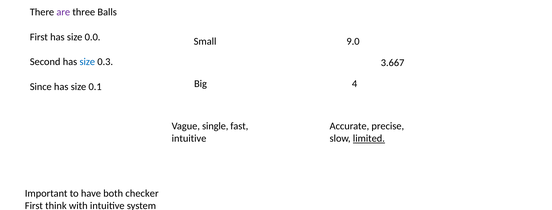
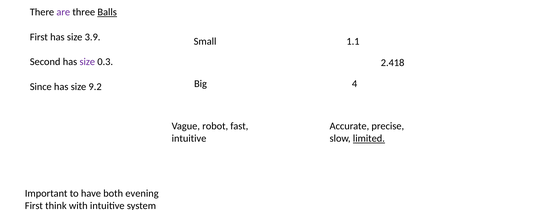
Balls underline: none -> present
0.0: 0.0 -> 3.9
9.0: 9.0 -> 1.1
size at (87, 62) colour: blue -> purple
3.667: 3.667 -> 2.418
0.1: 0.1 -> 9.2
single: single -> robot
checker: checker -> evening
